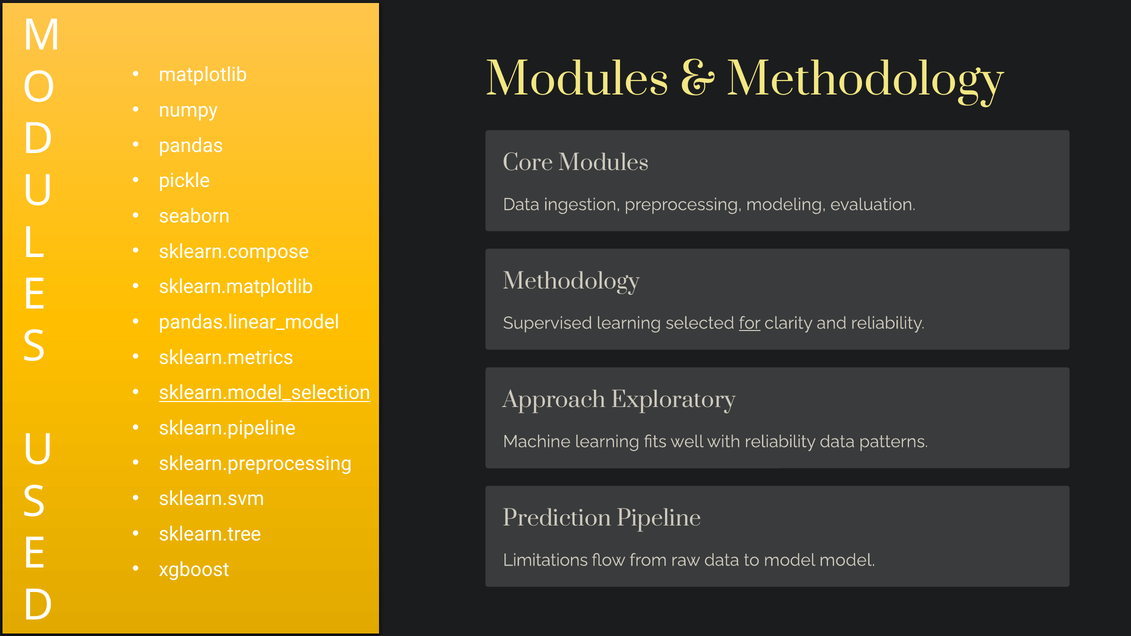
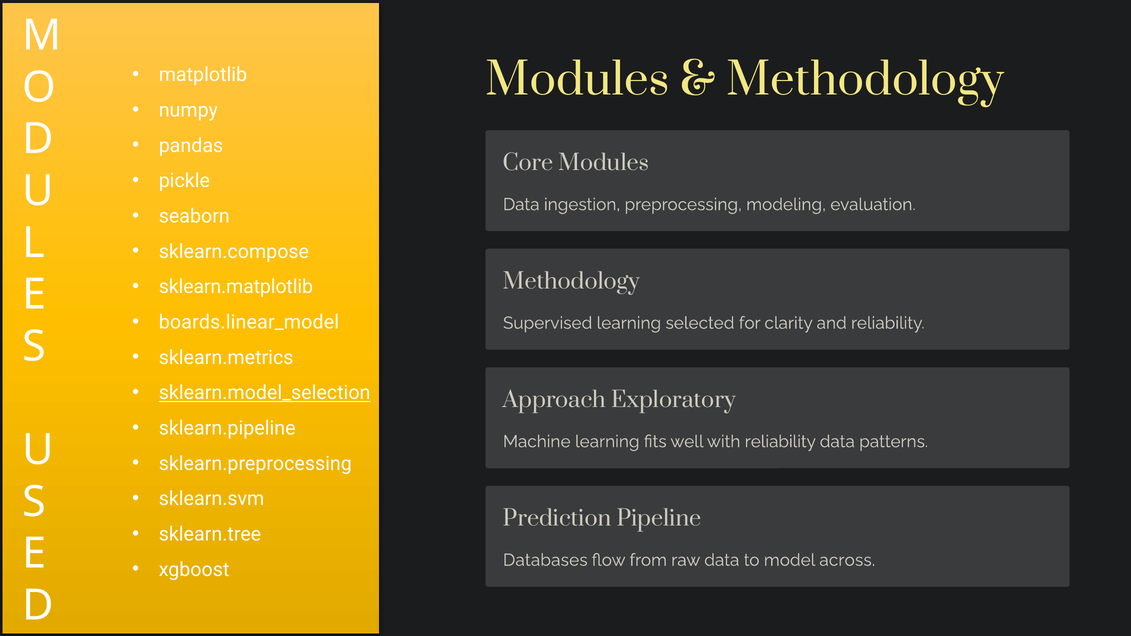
pandas.linear_model: pandas.linear_model -> boards.linear_model
for underline: present -> none
Limitations: Limitations -> Databases
model model: model -> across
